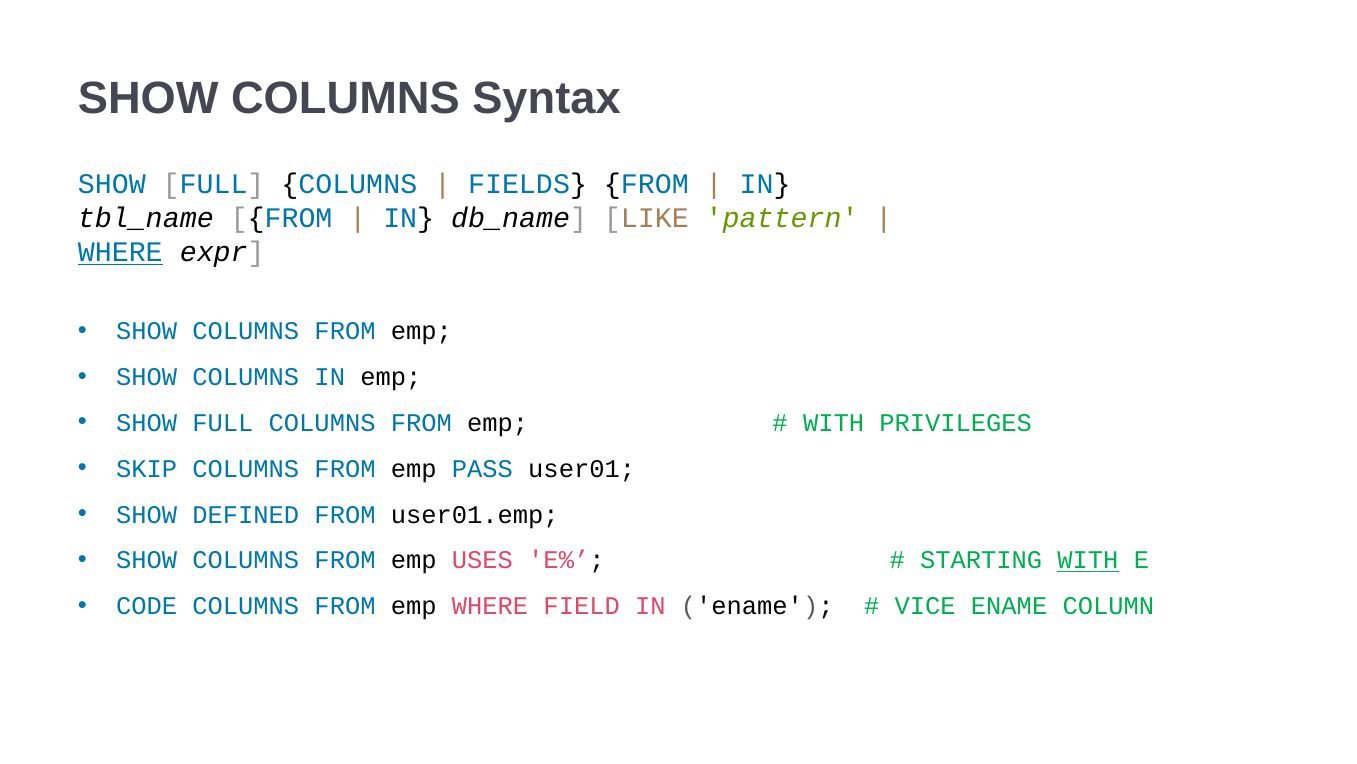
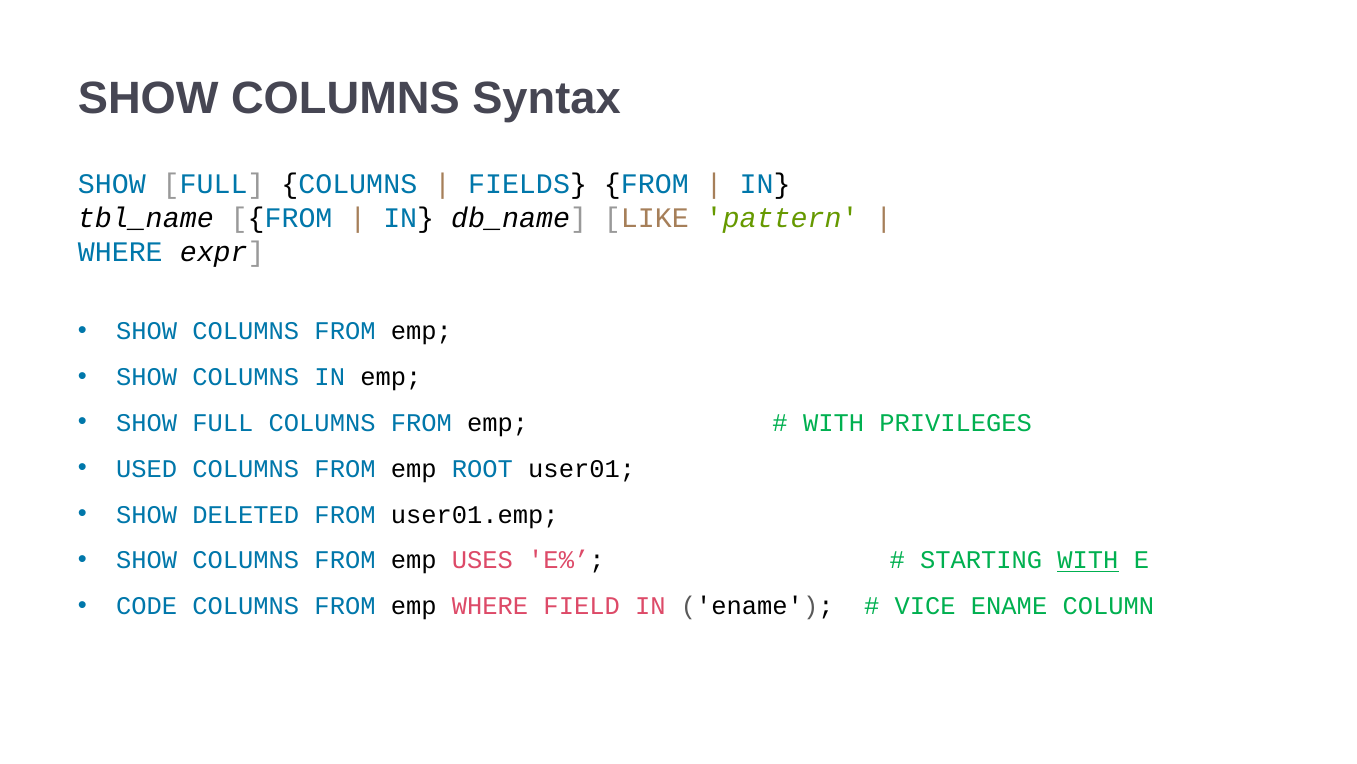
WHERE at (120, 252) underline: present -> none
SKIP: SKIP -> USED
PASS: PASS -> ROOT
DEFINED: DEFINED -> DELETED
